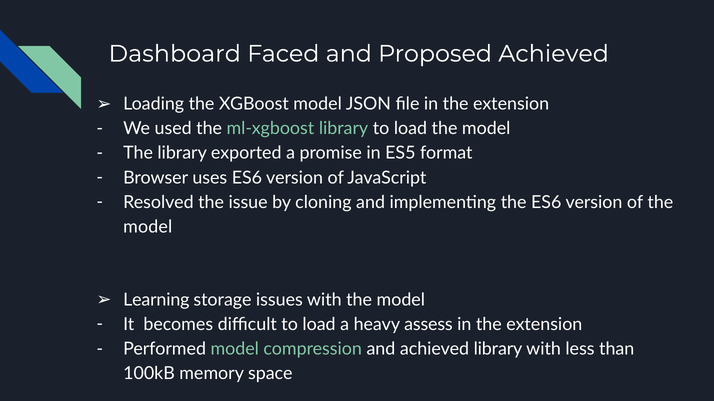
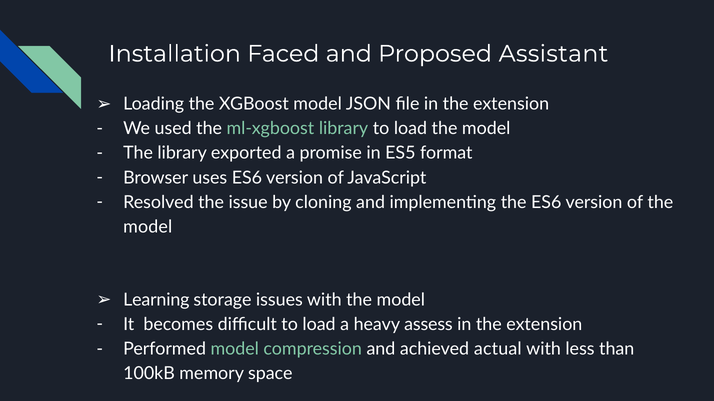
Dashboard: Dashboard -> Installation
Proposed Achieved: Achieved -> Assistant
achieved library: library -> actual
